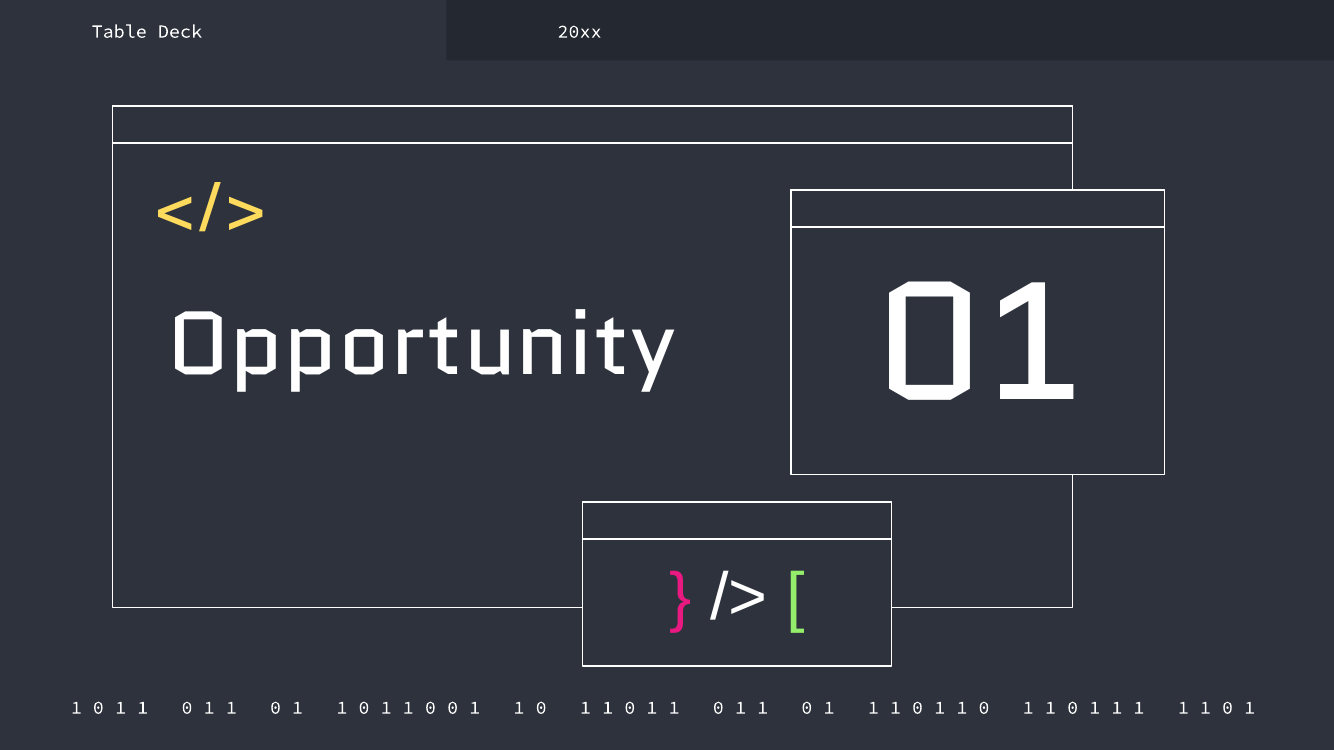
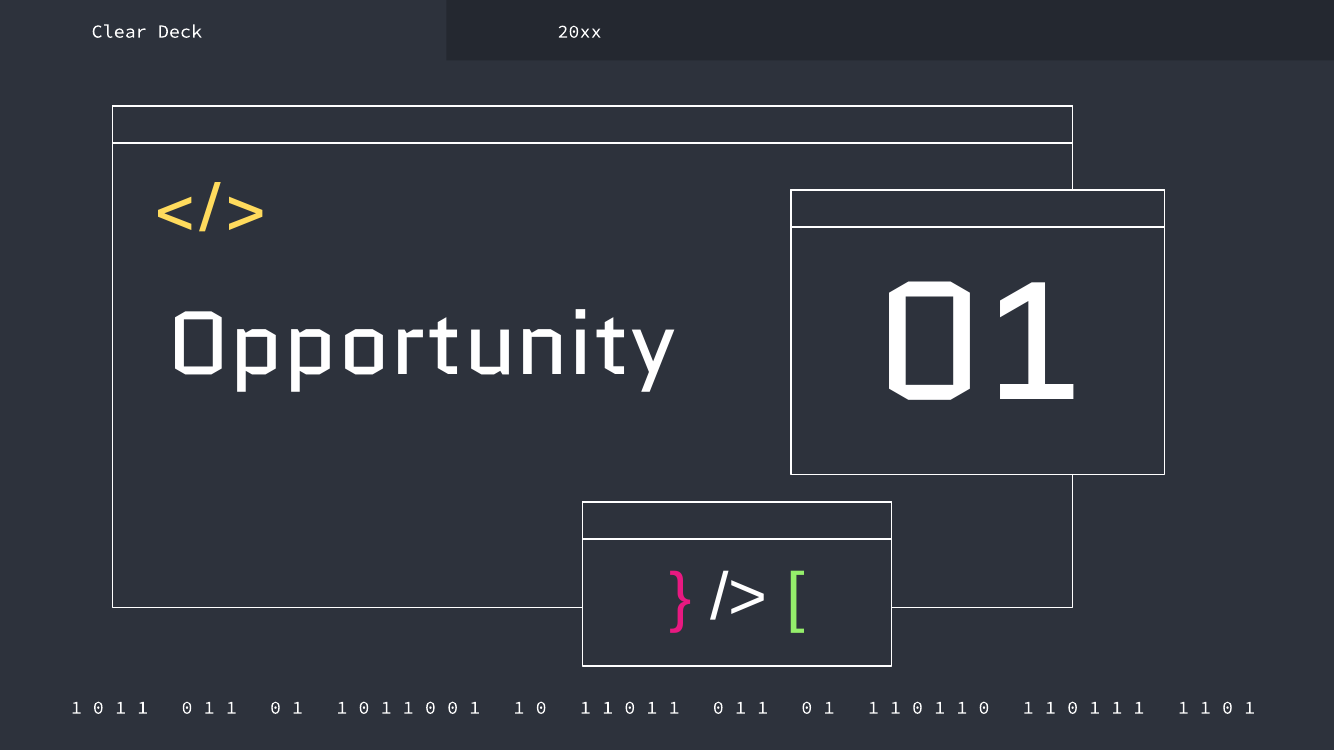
Table: Table -> Clear
